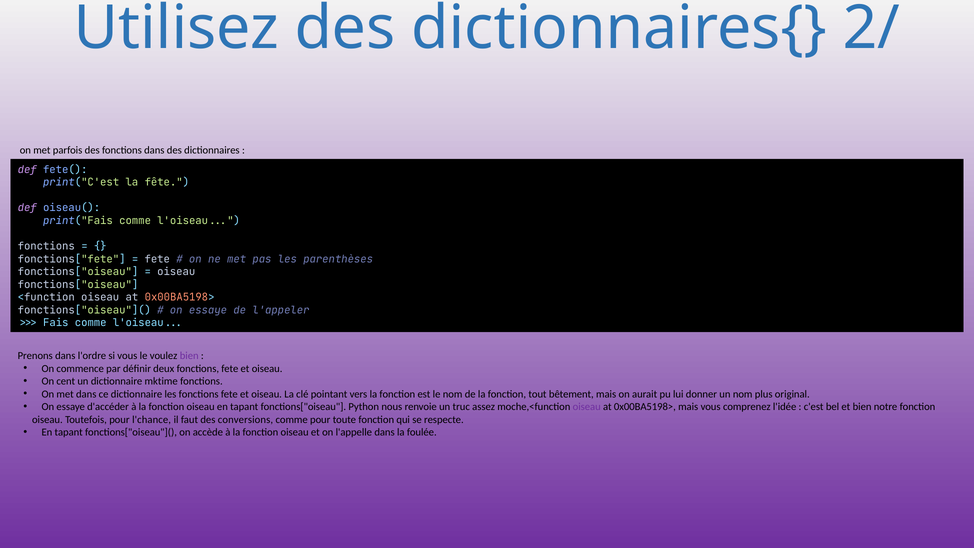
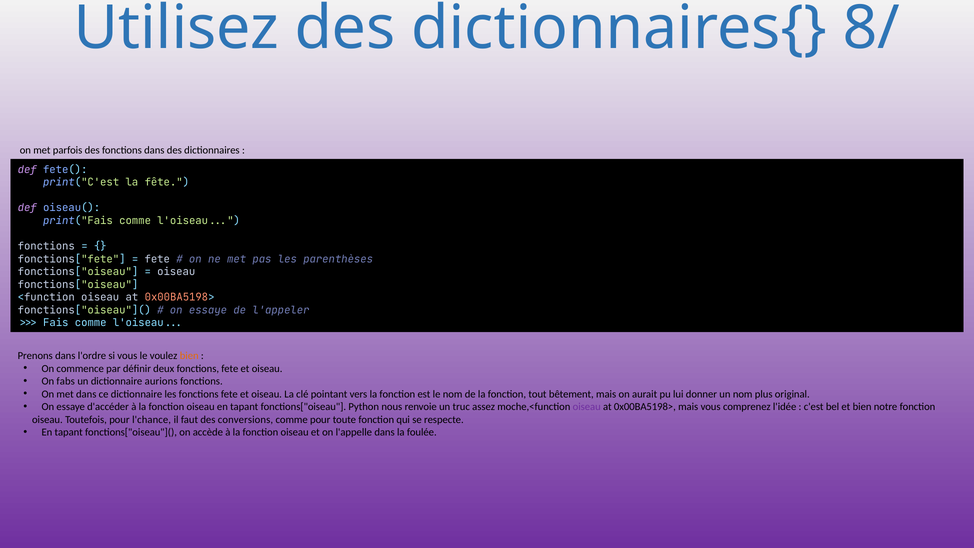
2/: 2/ -> 8/
bien at (189, 356) colour: purple -> orange
cent: cent -> fabs
mktime: mktime -> aurions
